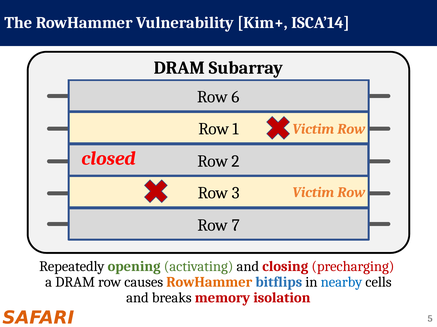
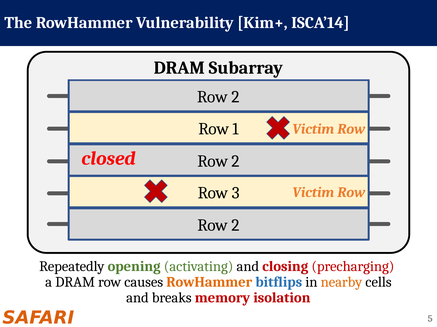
6 at (236, 97): 6 -> 2
7 at (236, 226): 7 -> 2
nearby colour: blue -> orange
